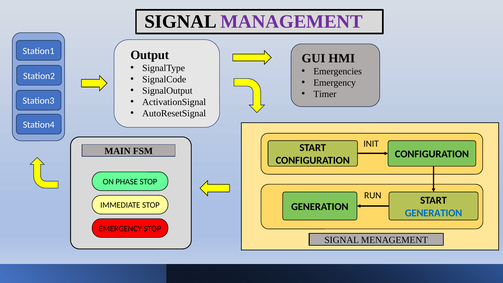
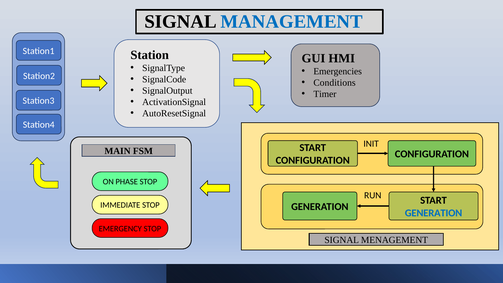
MANAGEMENT colour: purple -> blue
Output: Output -> Station
Emergency at (335, 83): Emergency -> Conditions
